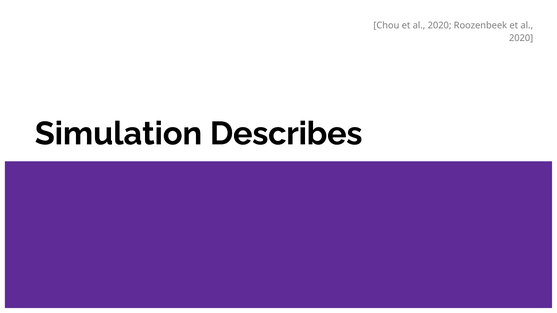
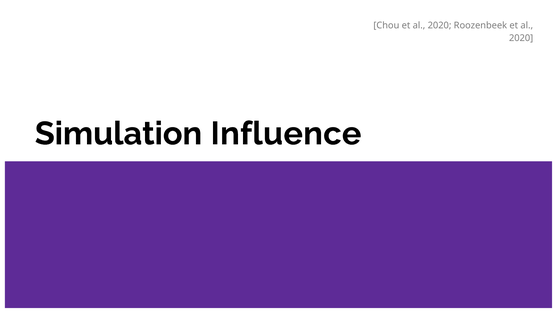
Describes: Describes -> Influence
